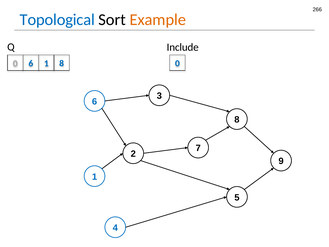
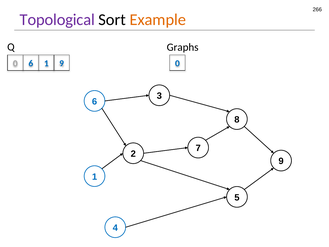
Topological colour: blue -> purple
Include: Include -> Graphs
1 8: 8 -> 9
